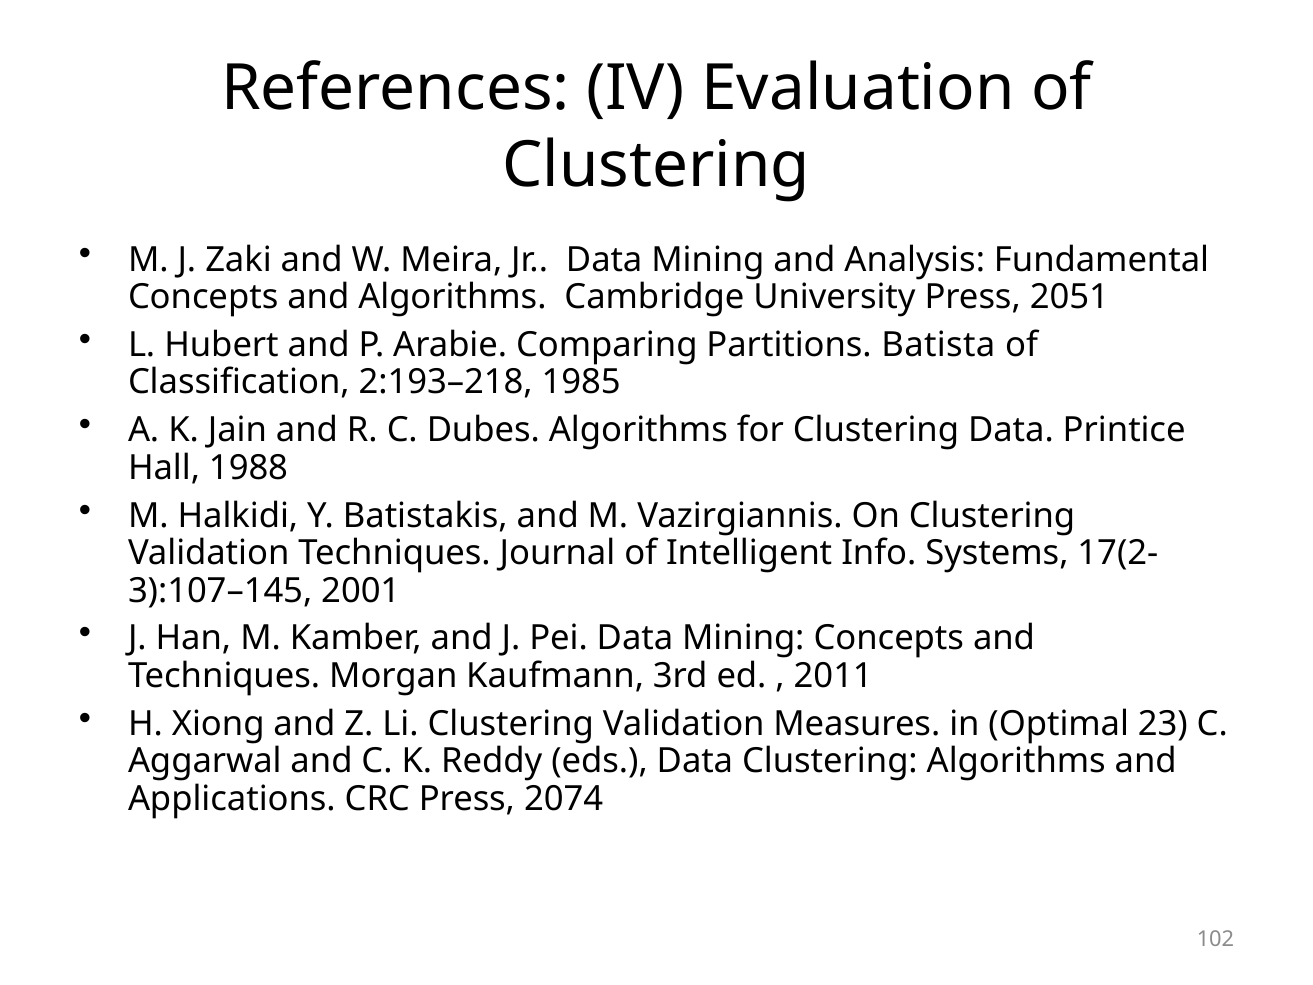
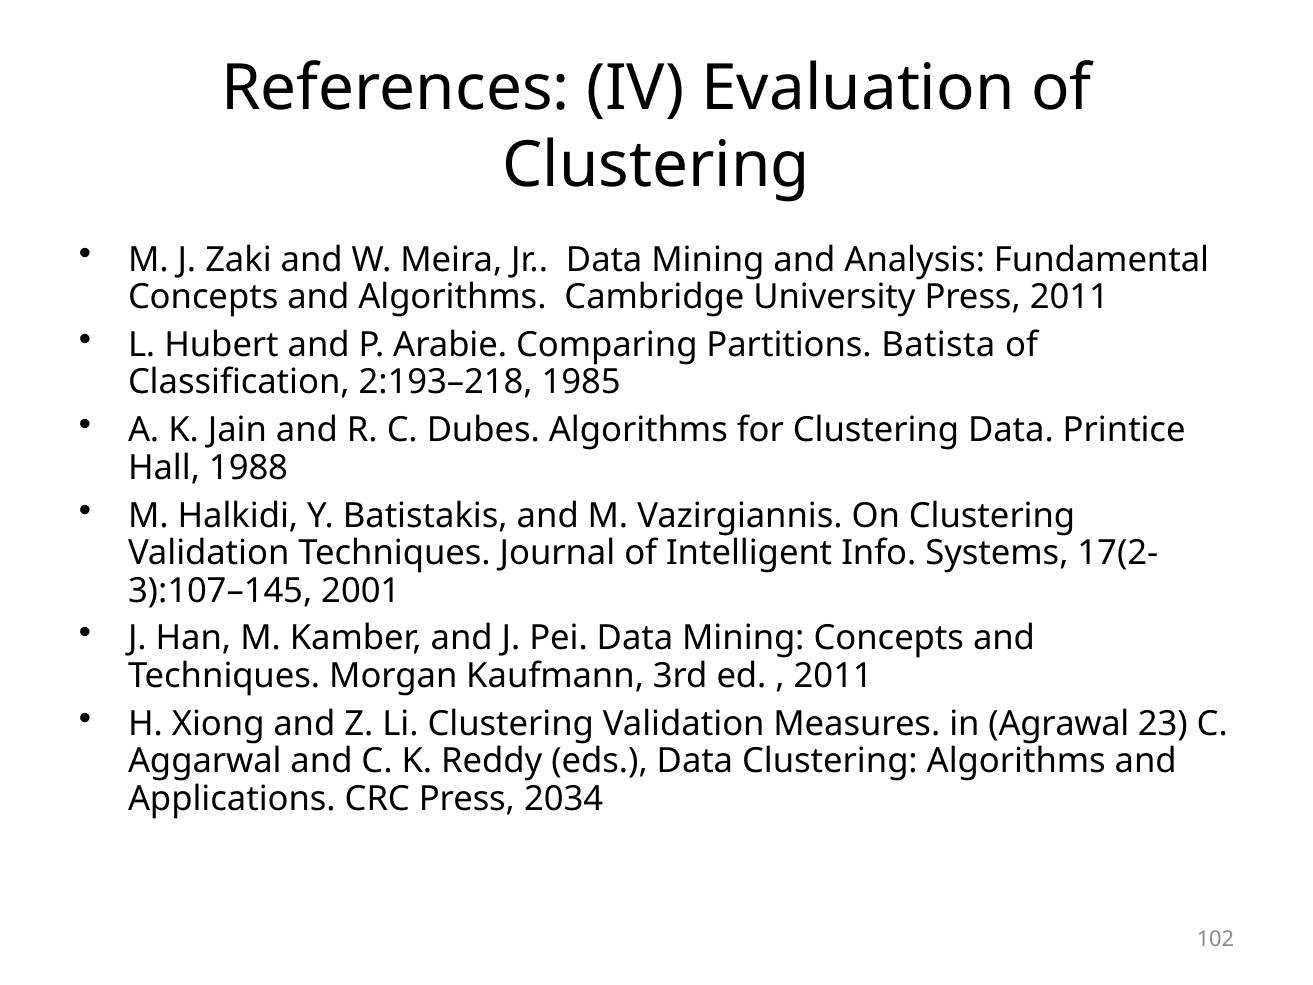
Press 2051: 2051 -> 2011
Optimal: Optimal -> Agrawal
2074: 2074 -> 2034
